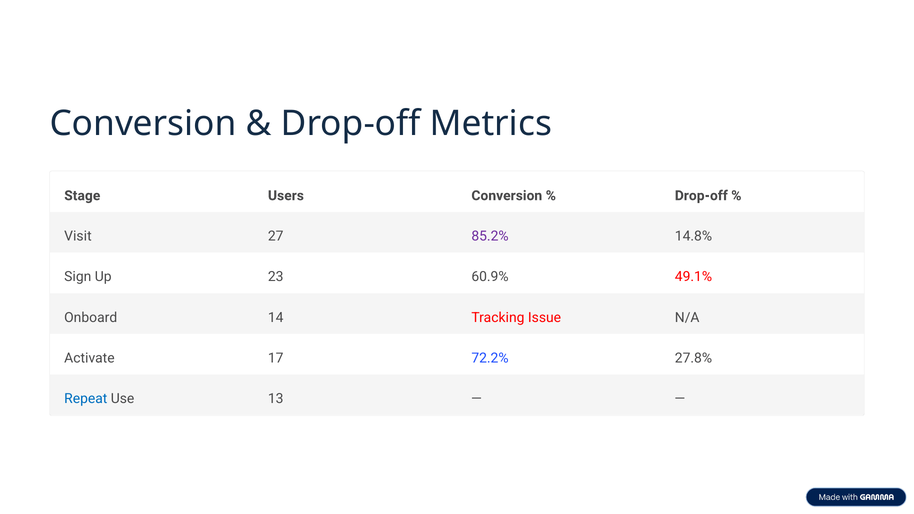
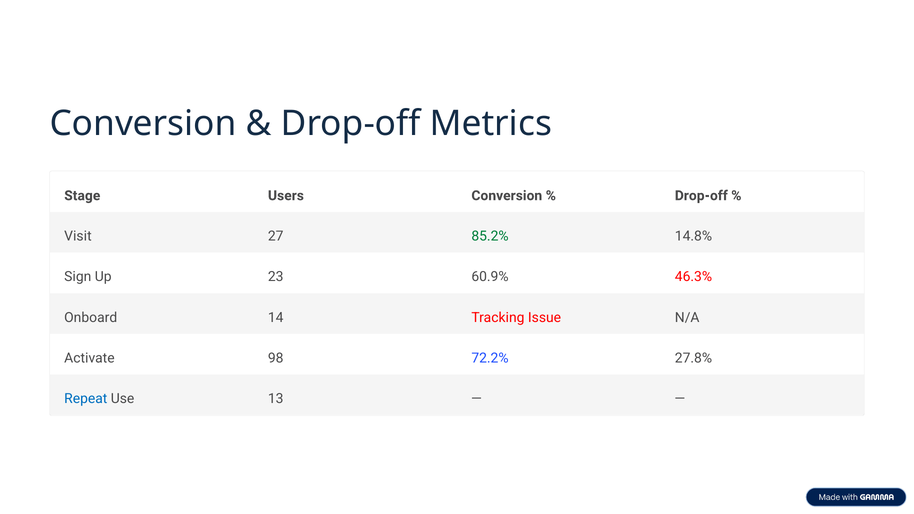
85.2% colour: purple -> green
49.1%: 49.1% -> 46.3%
17: 17 -> 98
